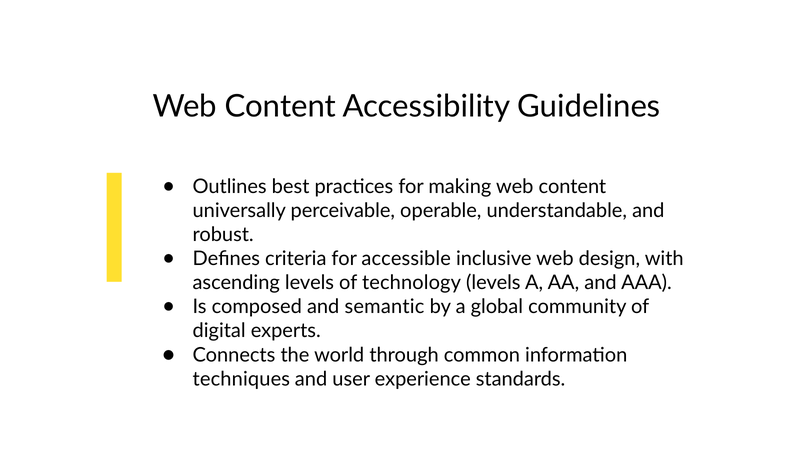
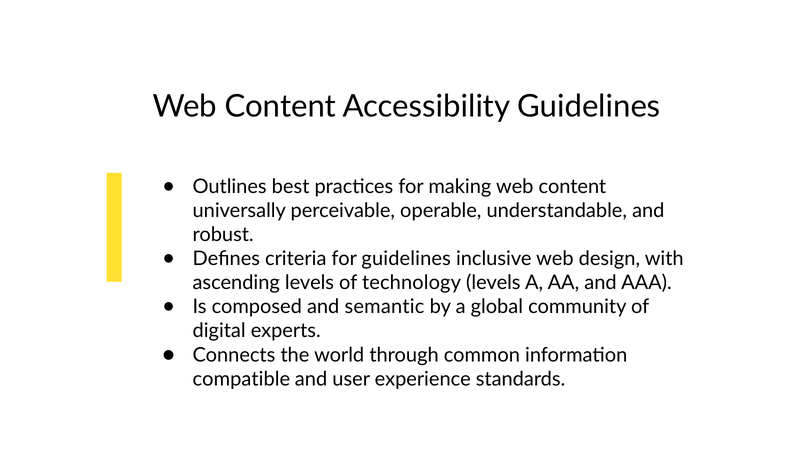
for accessible: accessible -> guidelines
techniques: techniques -> compatible
